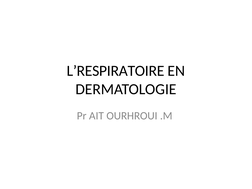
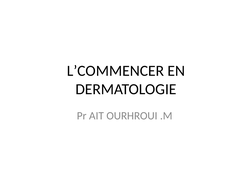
L’RESPIRATOIRE: L’RESPIRATOIRE -> L’COMMENCER
